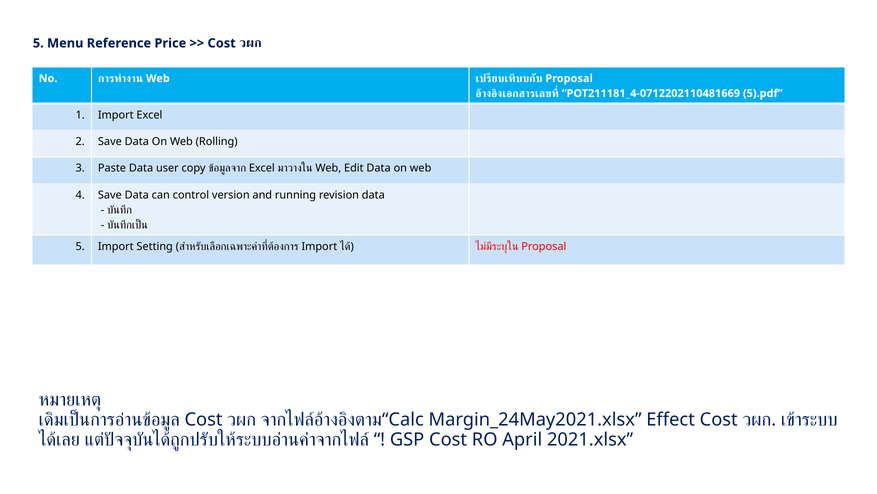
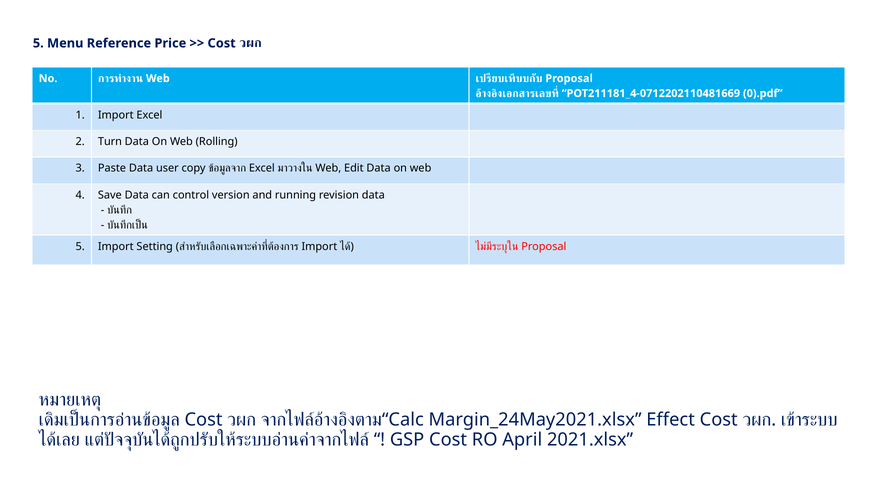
5).pdf: 5).pdf -> 0).pdf
2 Save: Save -> Turn
